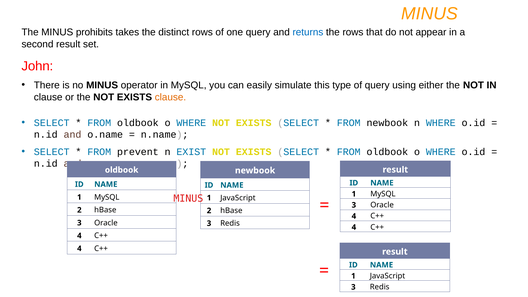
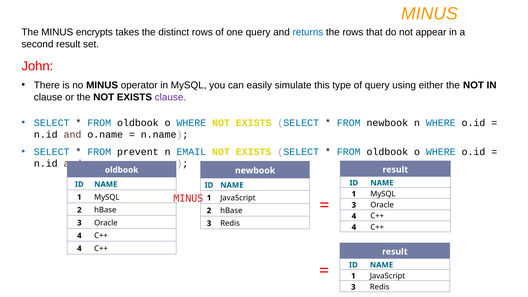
prohibits: prohibits -> encrypts
clause at (170, 97) colour: orange -> purple
EXIST: EXIST -> EMAIL
